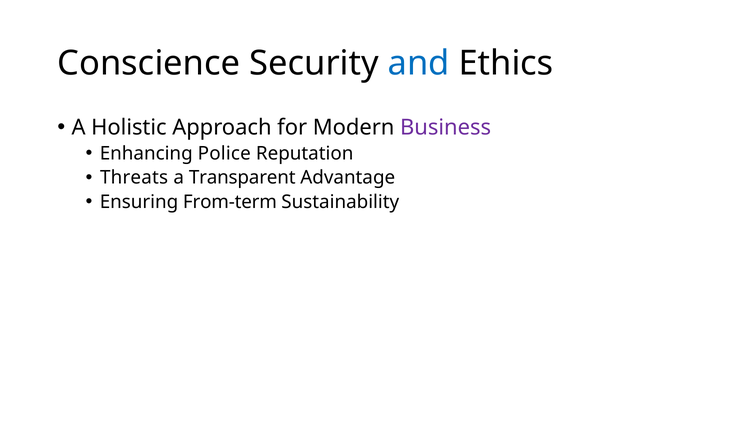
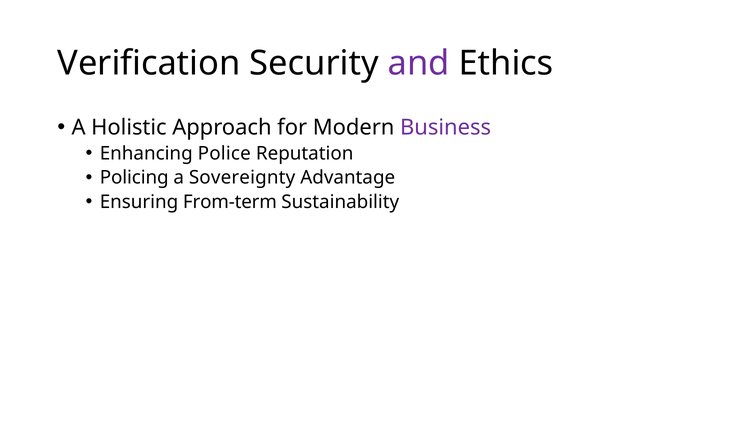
Conscience: Conscience -> Verification
and colour: blue -> purple
Threats: Threats -> Policing
Transparent: Transparent -> Sovereignty
